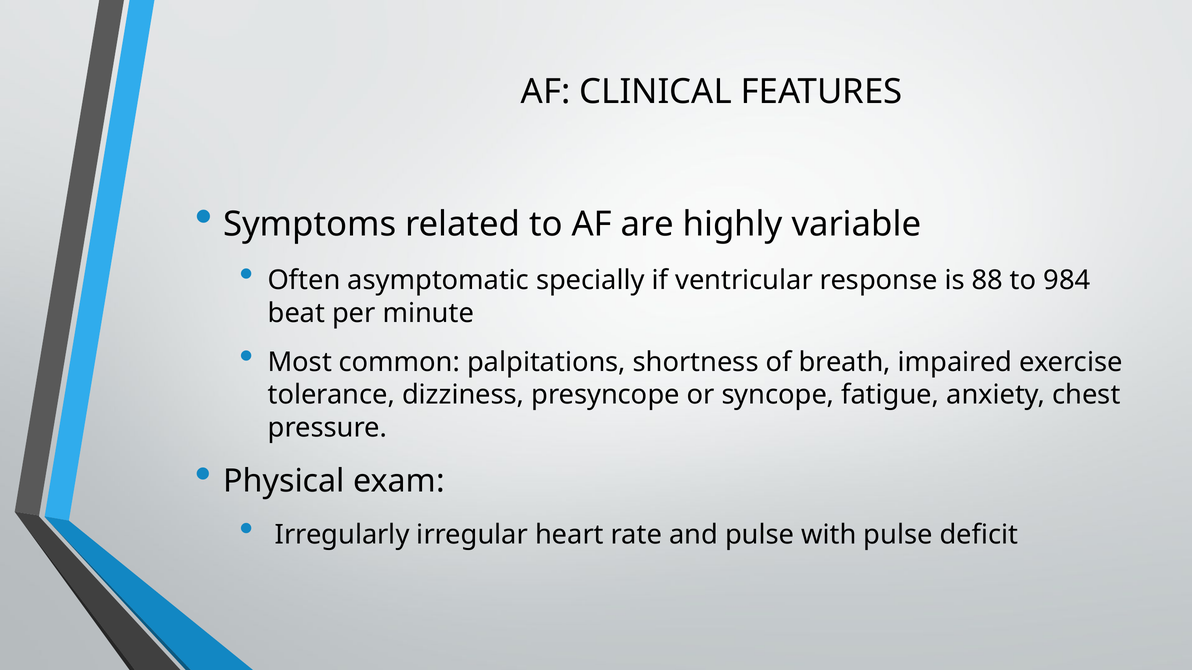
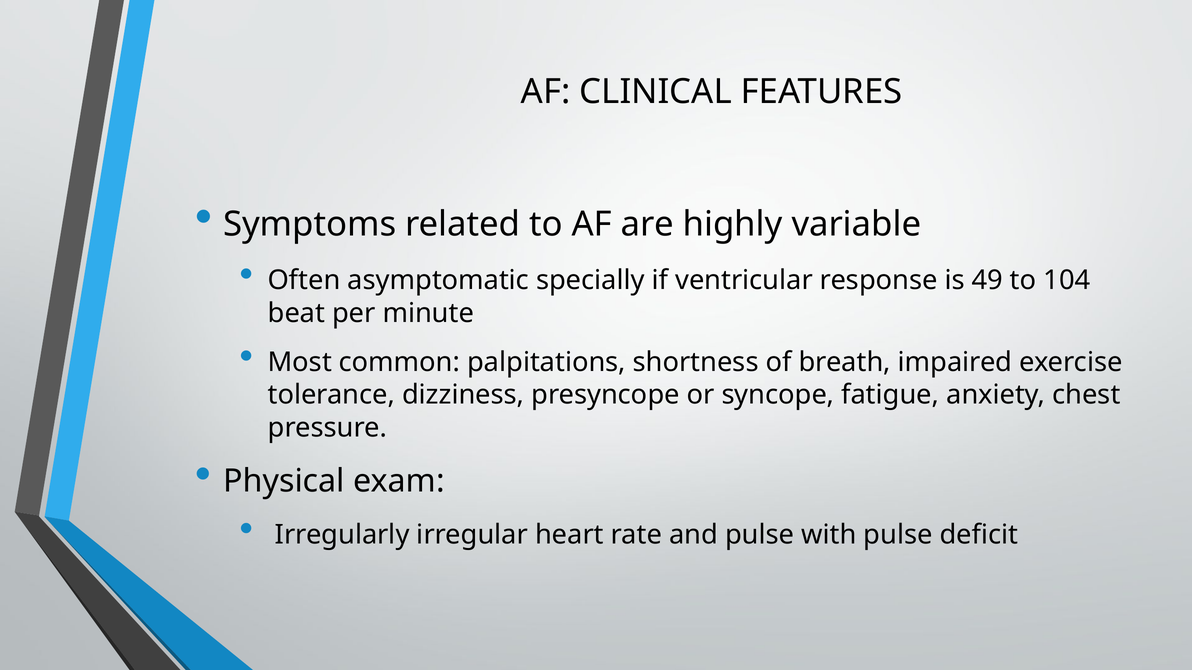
88: 88 -> 49
984: 984 -> 104
